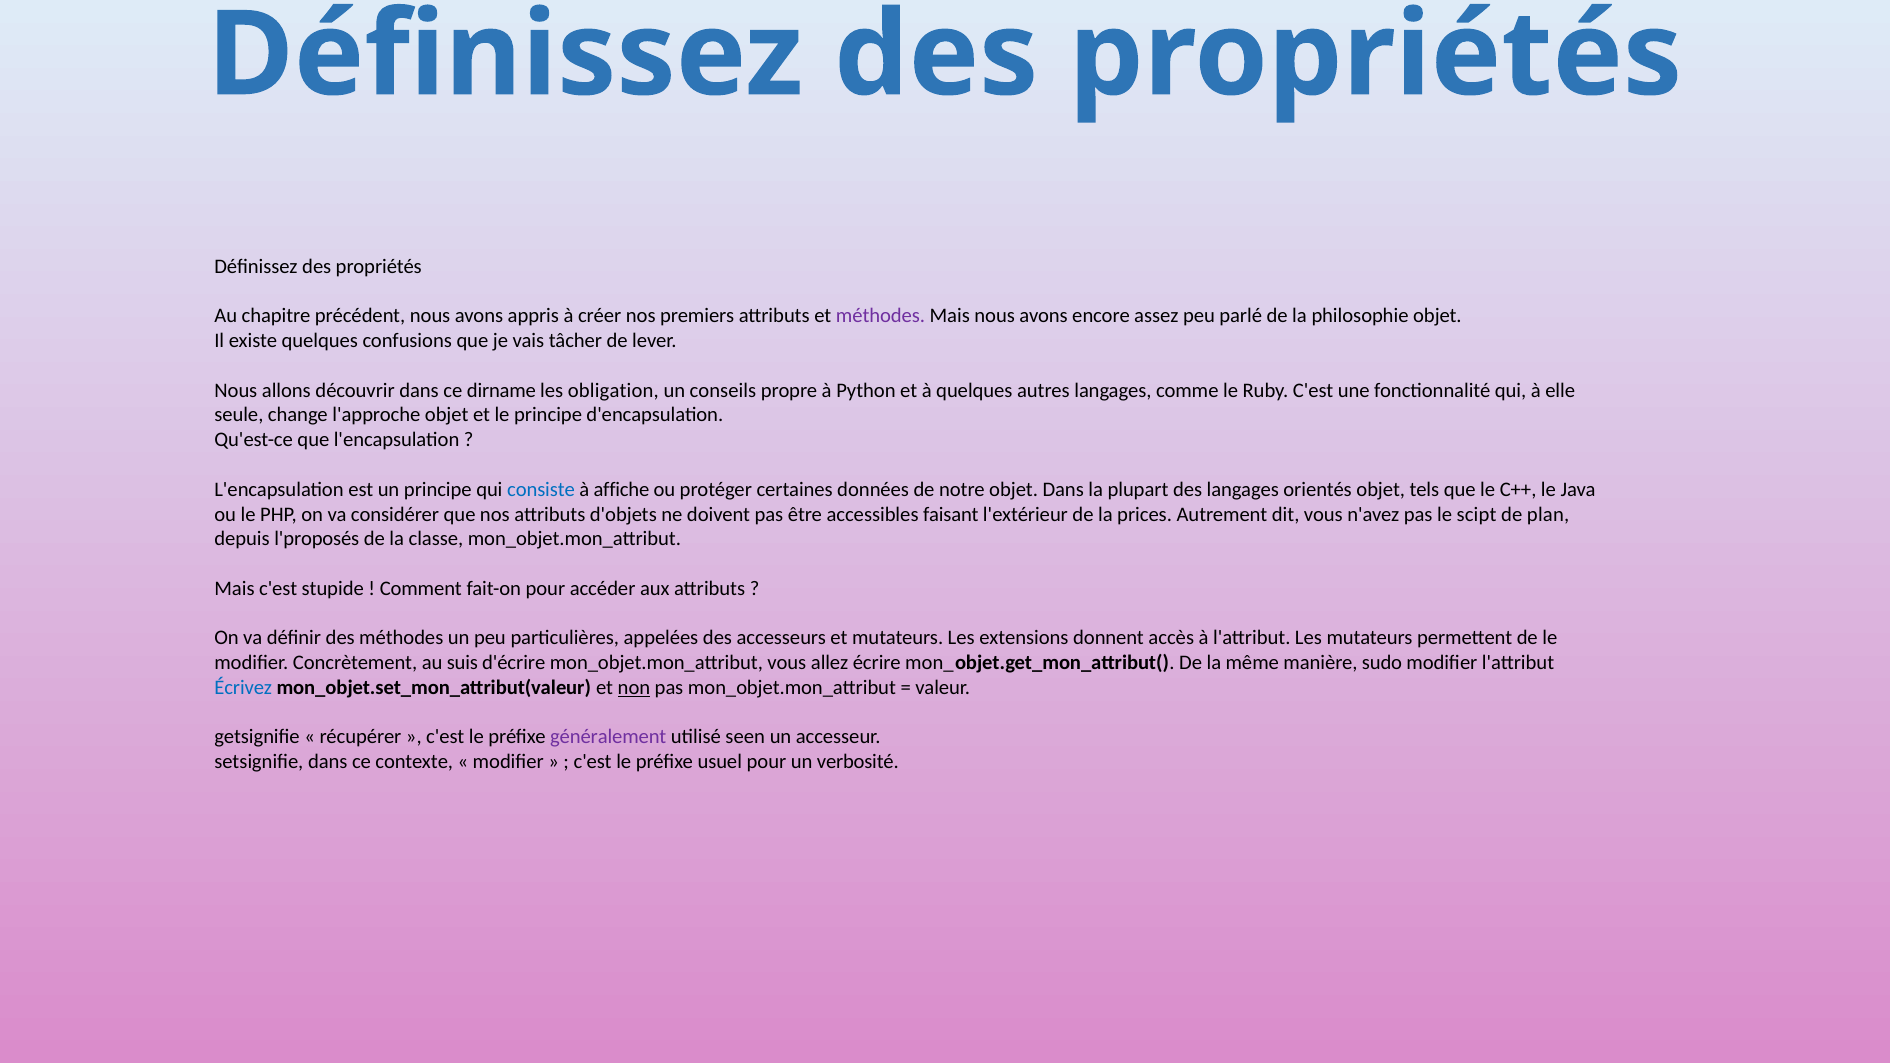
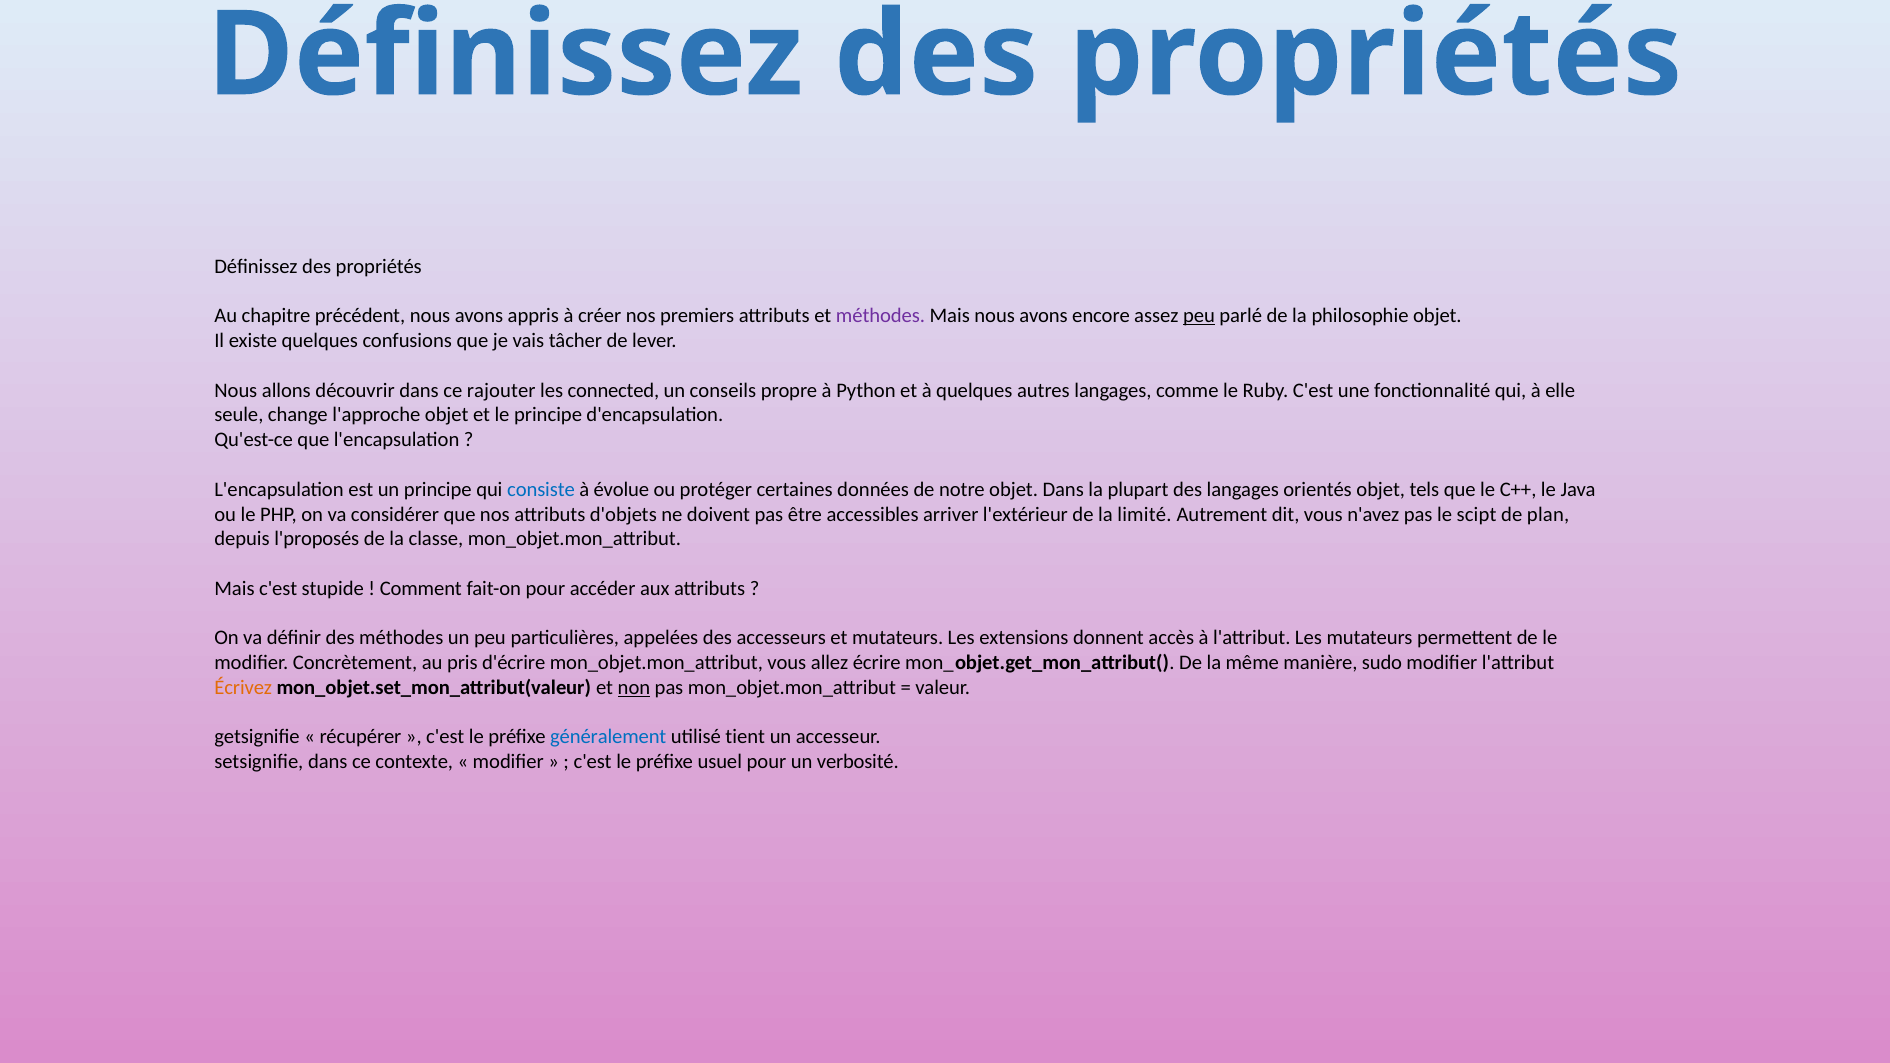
peu at (1199, 316) underline: none -> present
dirname: dirname -> rajouter
obligation: obligation -> connected
affiche: affiche -> évolue
faisant: faisant -> arriver
prices: prices -> limité
suis: suis -> pris
Écrivez colour: blue -> orange
généralement colour: purple -> blue
seen: seen -> tient
